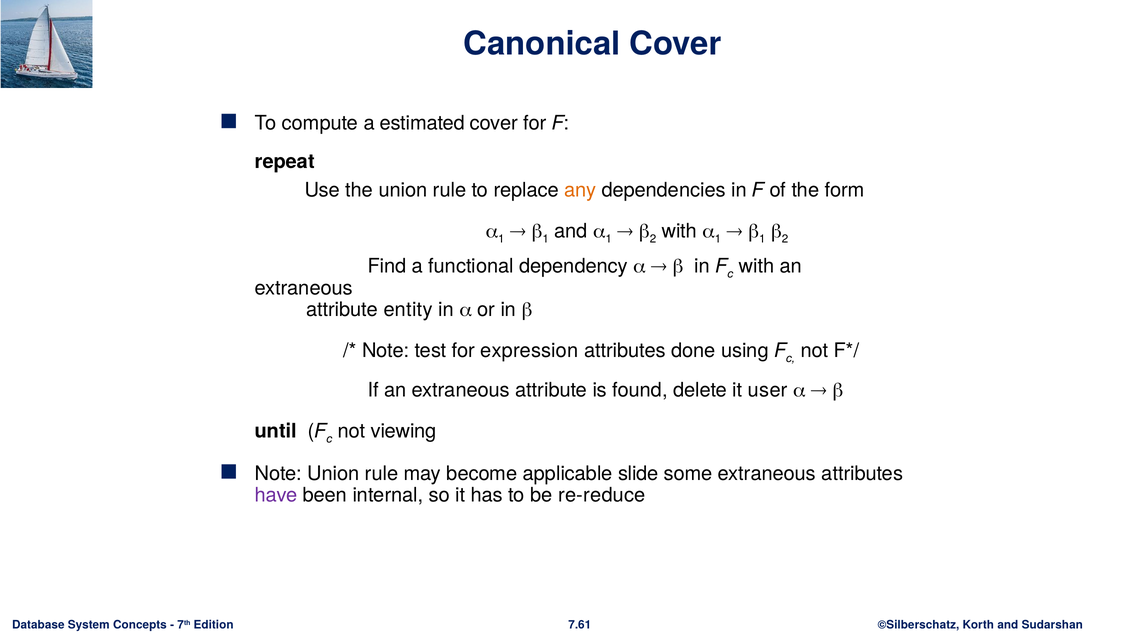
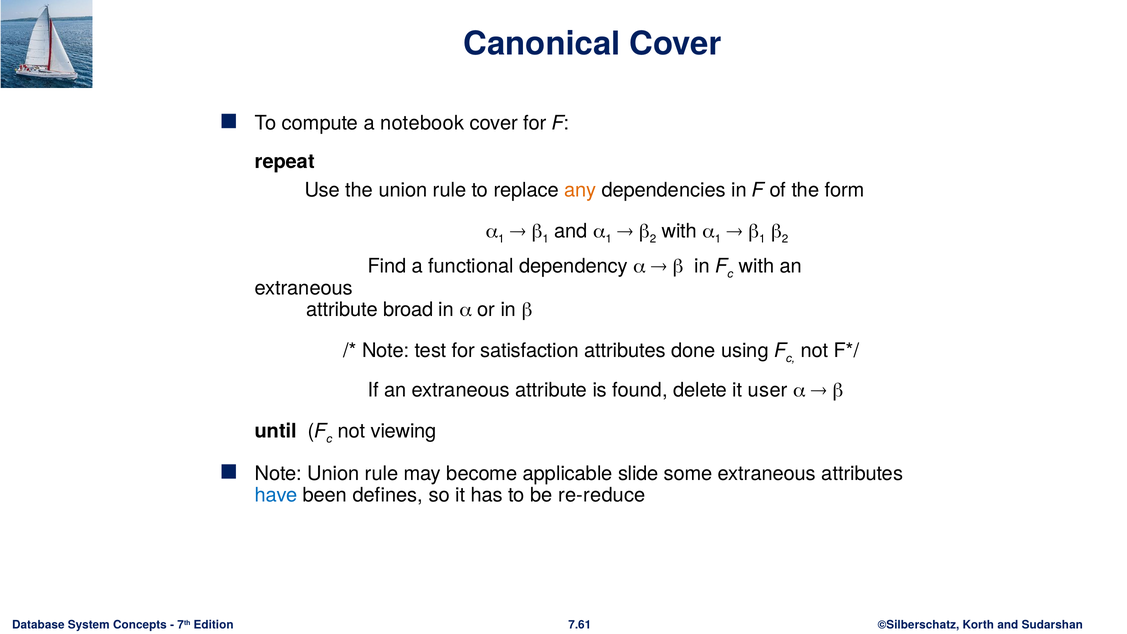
estimated: estimated -> notebook
entity: entity -> broad
expression: expression -> satisfaction
have colour: purple -> blue
internal: internal -> defines
